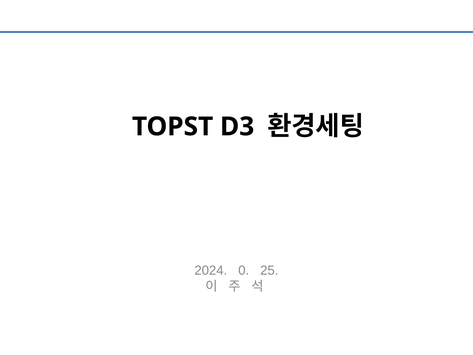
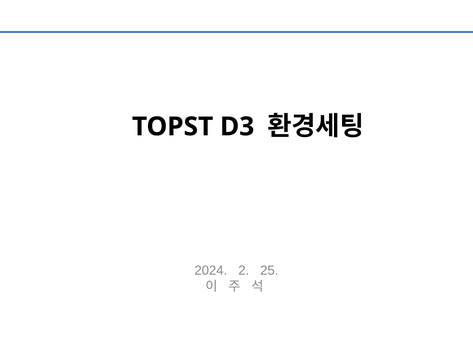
0: 0 -> 2
